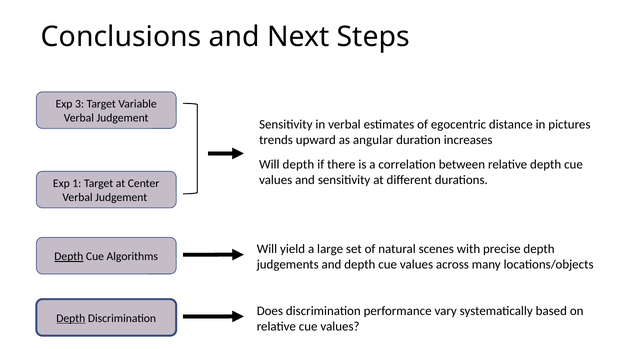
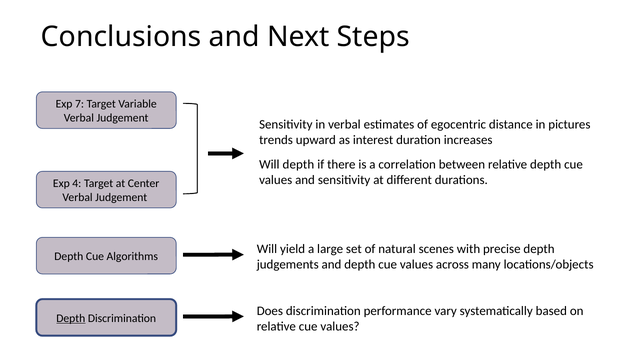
3: 3 -> 7
angular: angular -> interest
1: 1 -> 4
Depth at (69, 256) underline: present -> none
